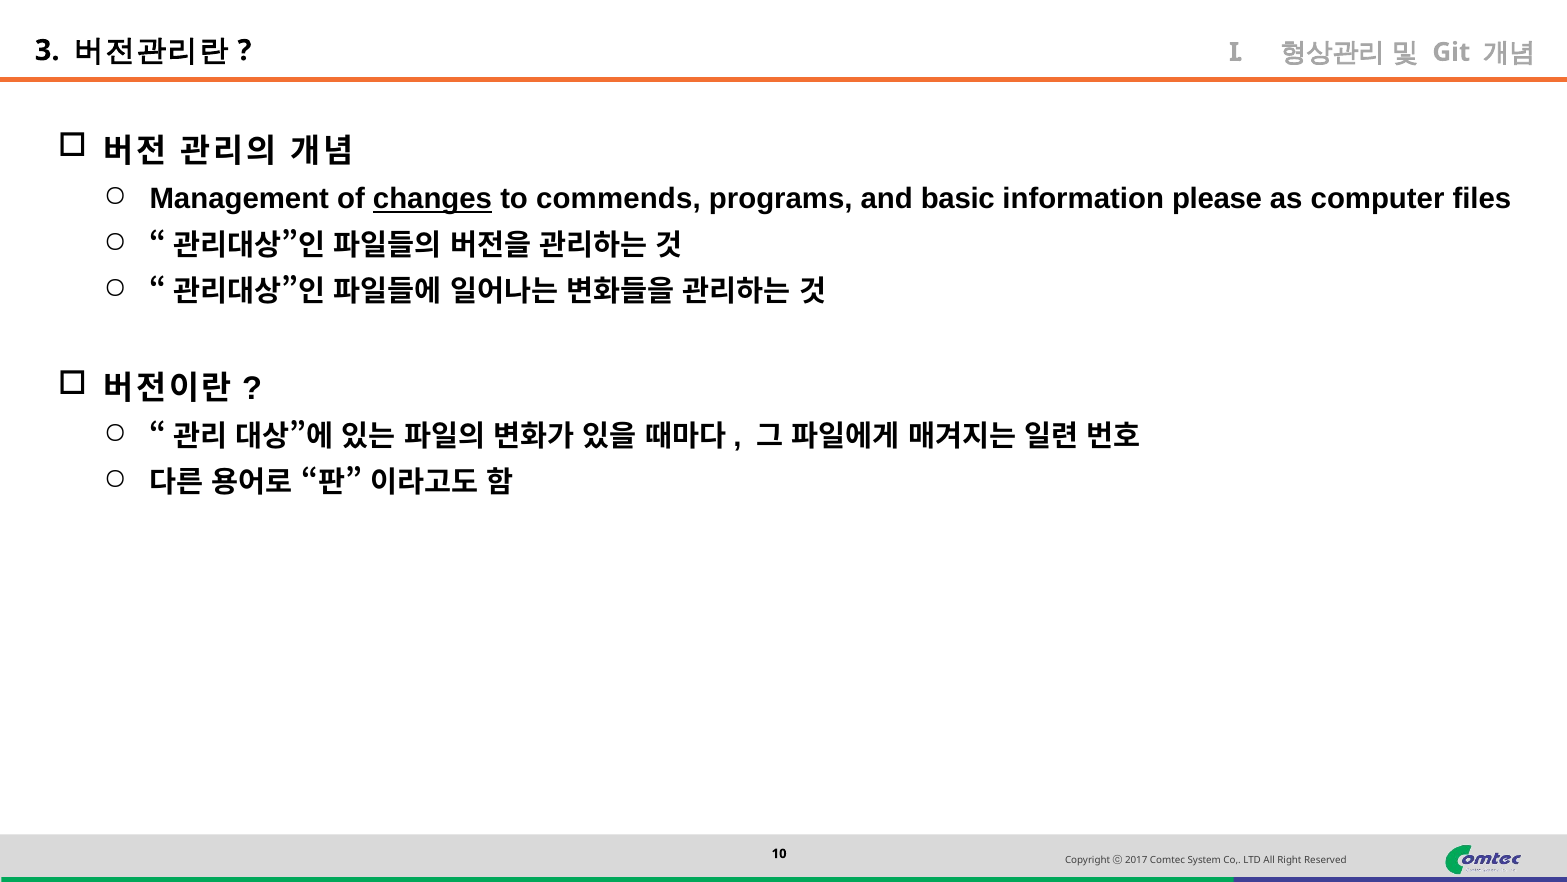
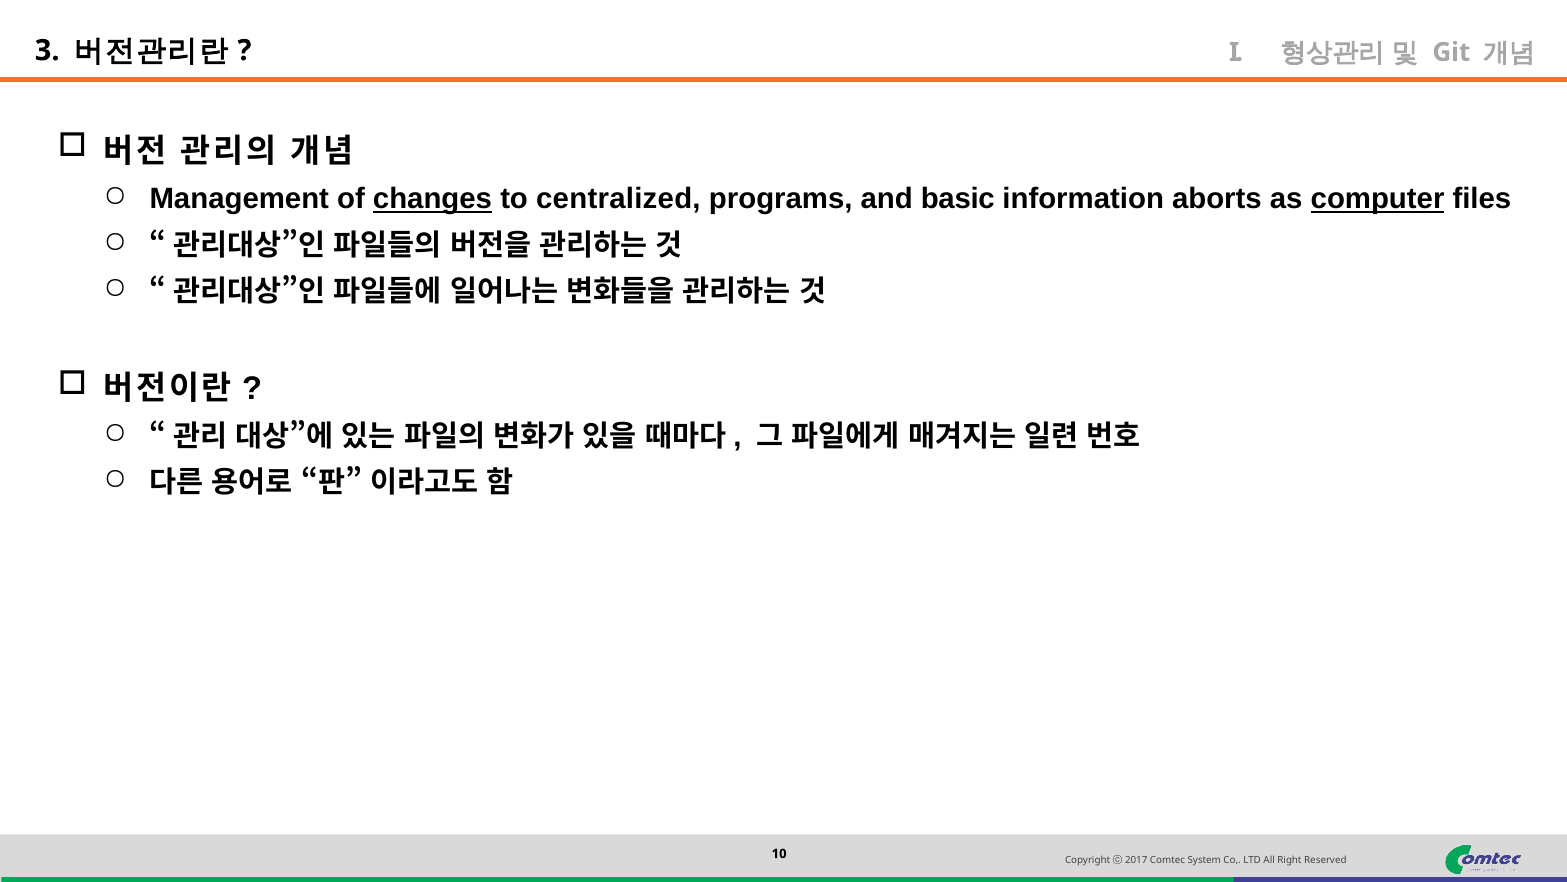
commends: commends -> centralized
please: please -> aborts
computer underline: none -> present
